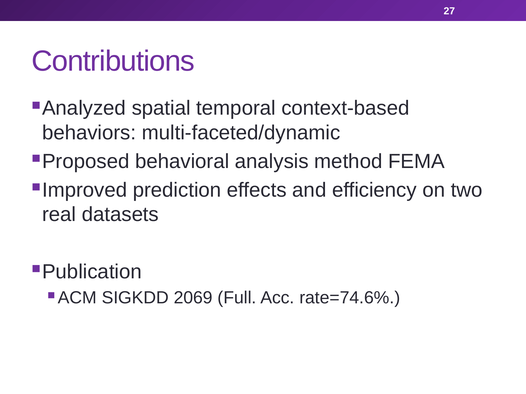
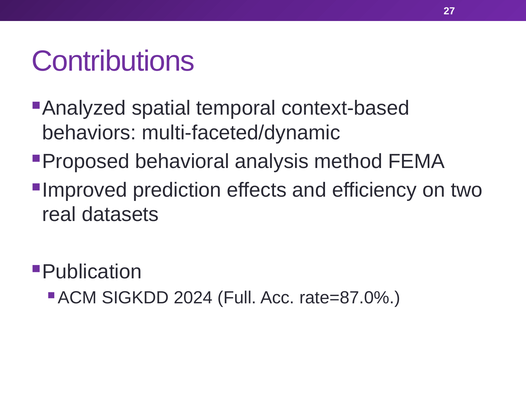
2069: 2069 -> 2024
rate=74.6%: rate=74.6% -> rate=87.0%
